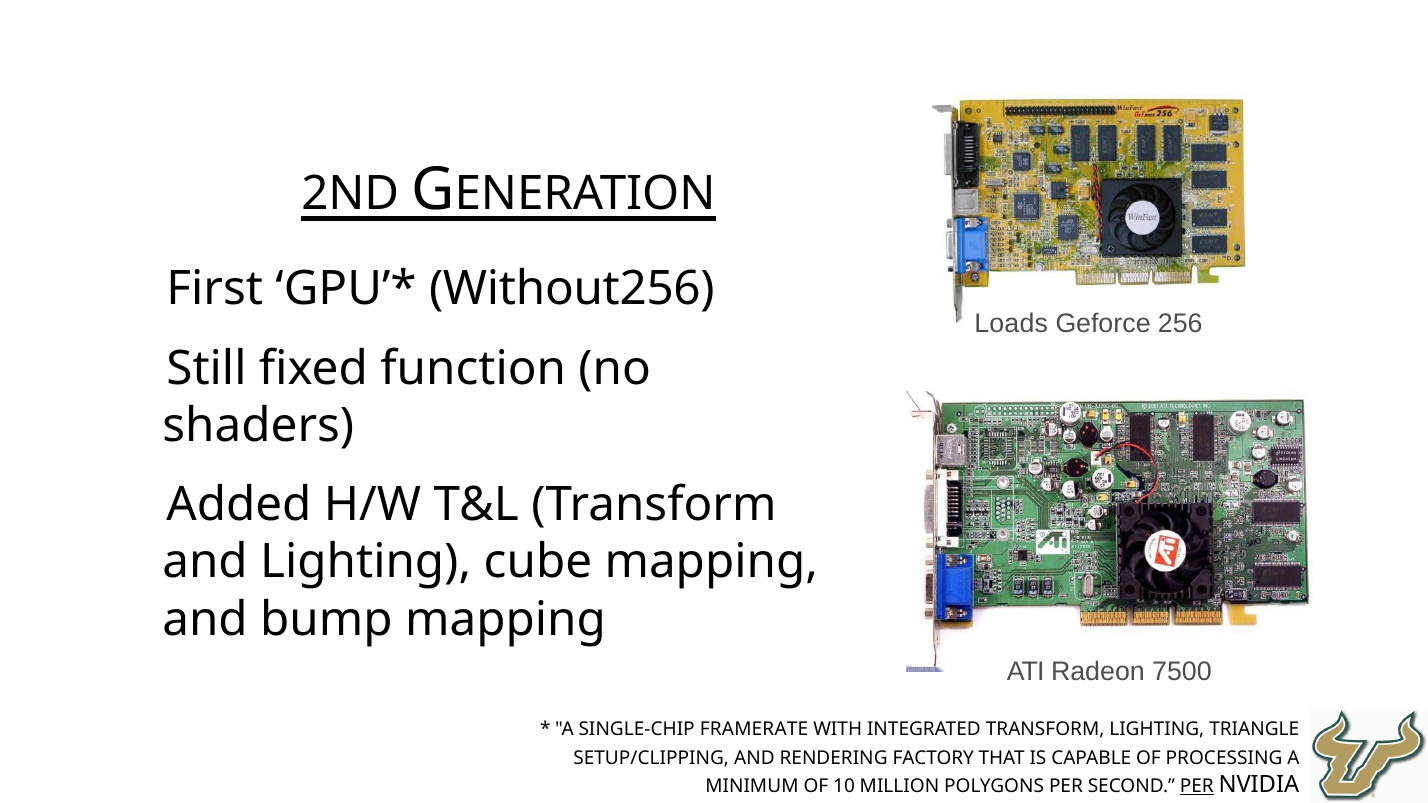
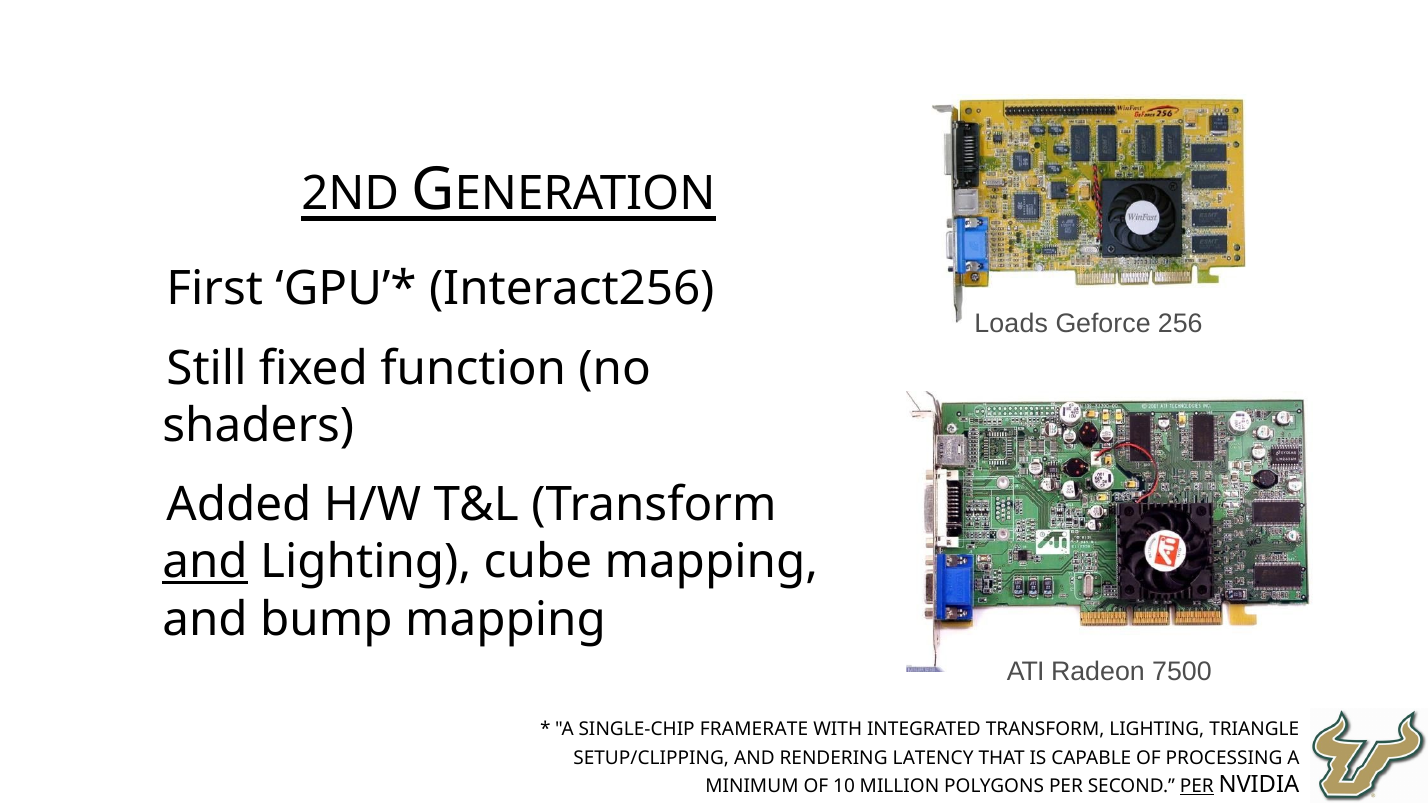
Without256: Without256 -> Interact256
and at (205, 562) underline: none -> present
FACTORY: FACTORY -> LATENCY
